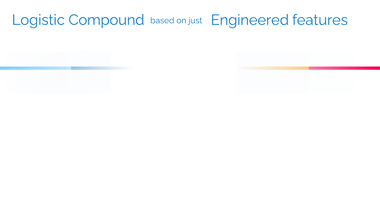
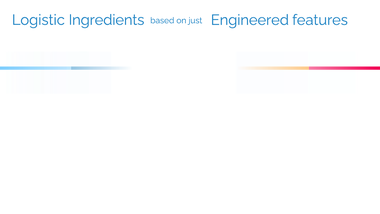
Compound: Compound -> Ingredients
